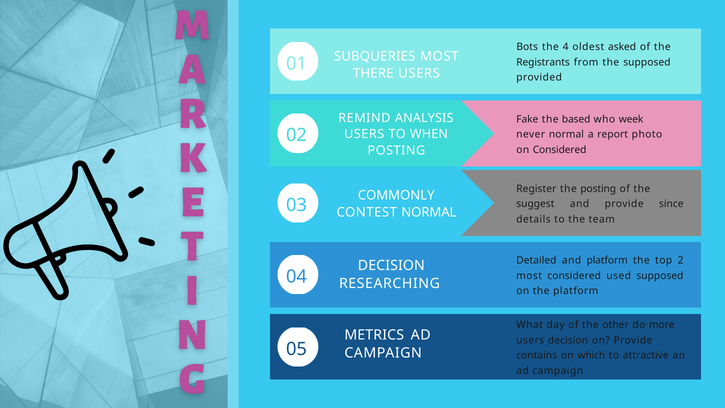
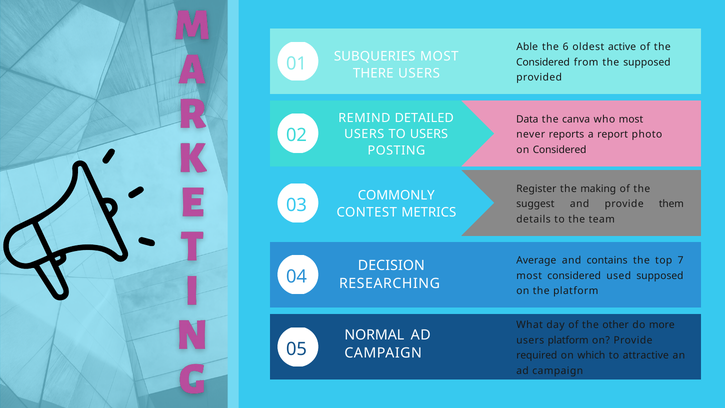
Bots: Bots -> Able
4: 4 -> 6
asked: asked -> active
Registrants at (543, 62): Registrants -> Considered
ANALYSIS: ANALYSIS -> DETAILED
Fake: Fake -> Data
based: based -> canva
who week: week -> most
TO WHEN: WHEN -> USERS
never normal: normal -> reports
the posting: posting -> making
since: since -> them
CONTEST NORMAL: NORMAL -> METRICS
Detailed: Detailed -> Average
and platform: platform -> contains
2: 2 -> 7
METRICS: METRICS -> NORMAL
users decision: decision -> platform
contains: contains -> required
